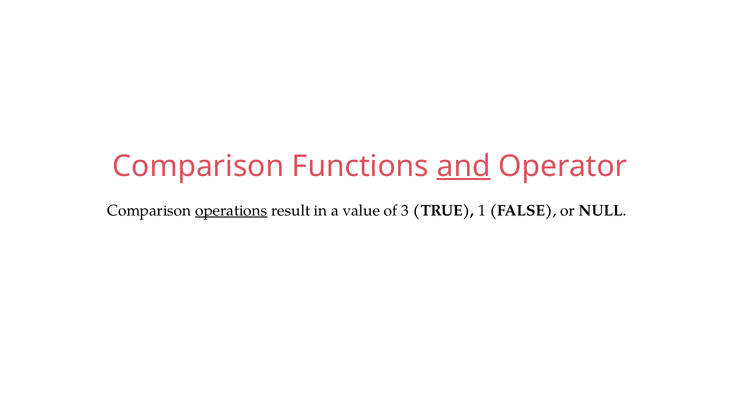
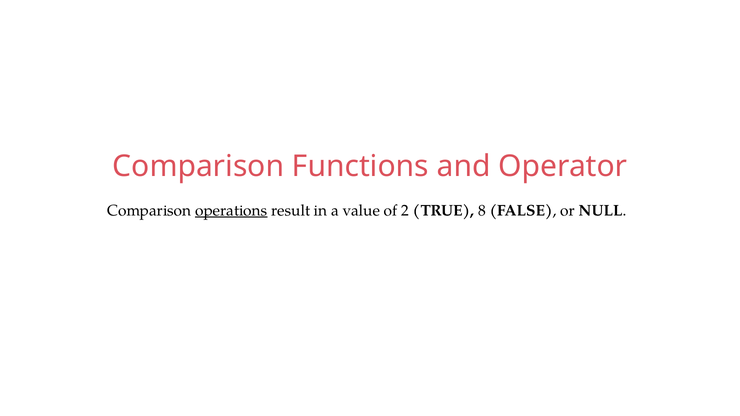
and underline: present -> none
3: 3 -> 2
1: 1 -> 8
